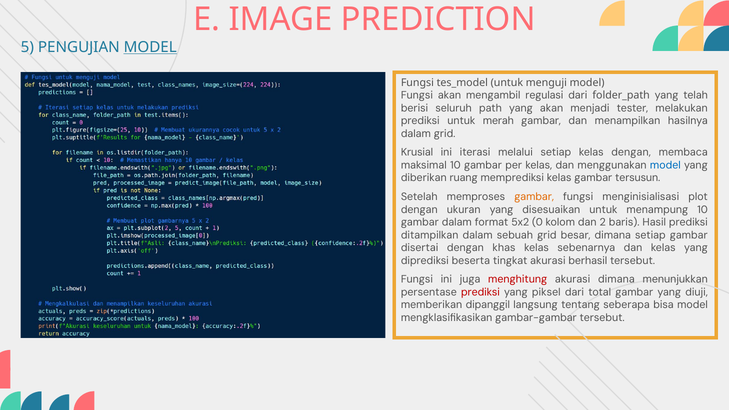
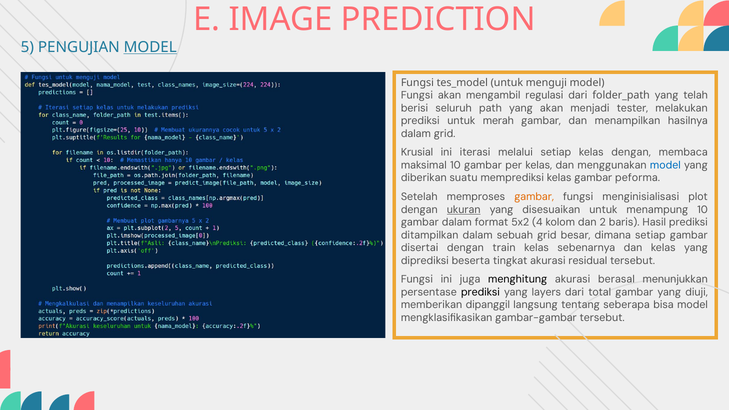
ruang: ruang -> suatu
tersusun: tersusun -> peforma
ukuran underline: none -> present
0: 0 -> 4
khas: khas -> train
berhasil: berhasil -> residual
menghitung colour: red -> black
akurasi dimana: dimana -> berasal
prediksi at (480, 292) colour: red -> black
piksel: piksel -> layers
